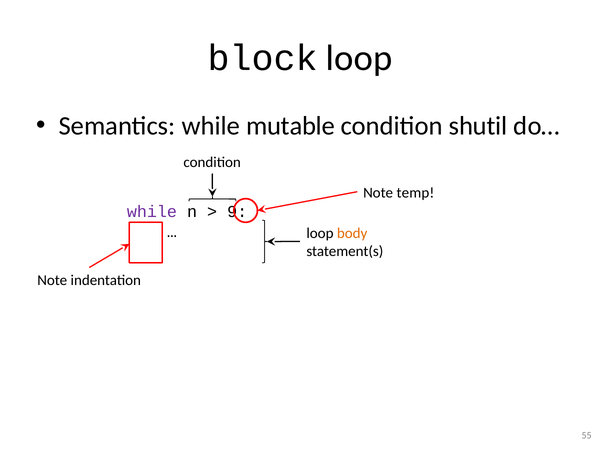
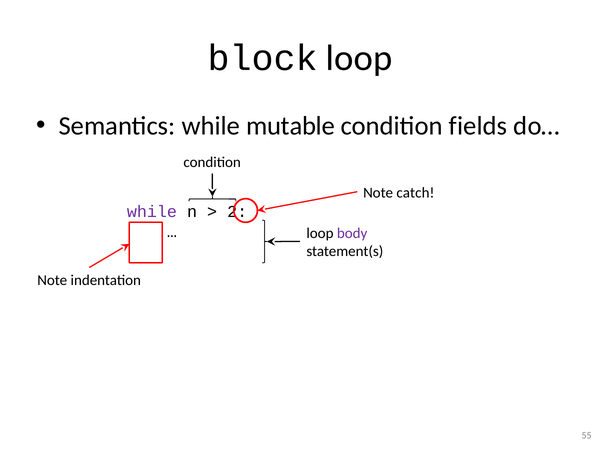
shutil: shutil -> fields
temp: temp -> catch
9: 9 -> 2
body colour: orange -> purple
